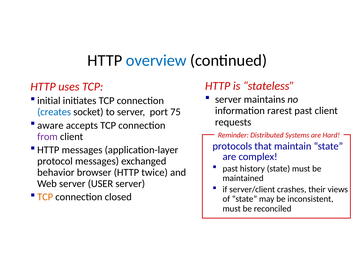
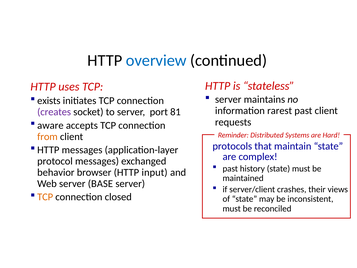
initial: initial -> exists
creates colour: blue -> purple
75: 75 -> 81
from colour: purple -> orange
twice: twice -> input
USER: USER -> BASE
